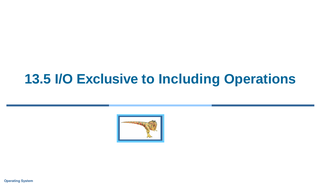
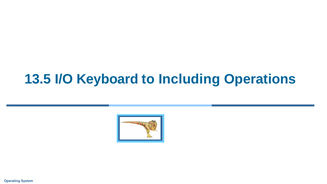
Exclusive: Exclusive -> Keyboard
